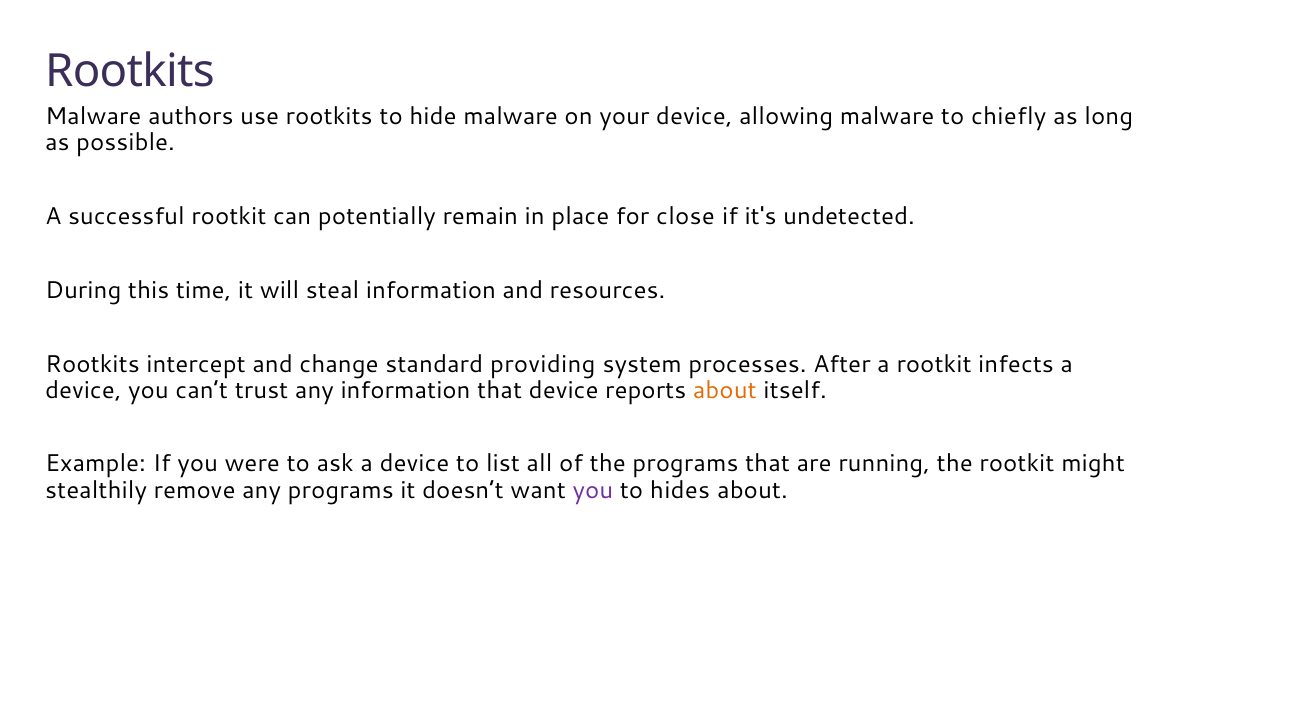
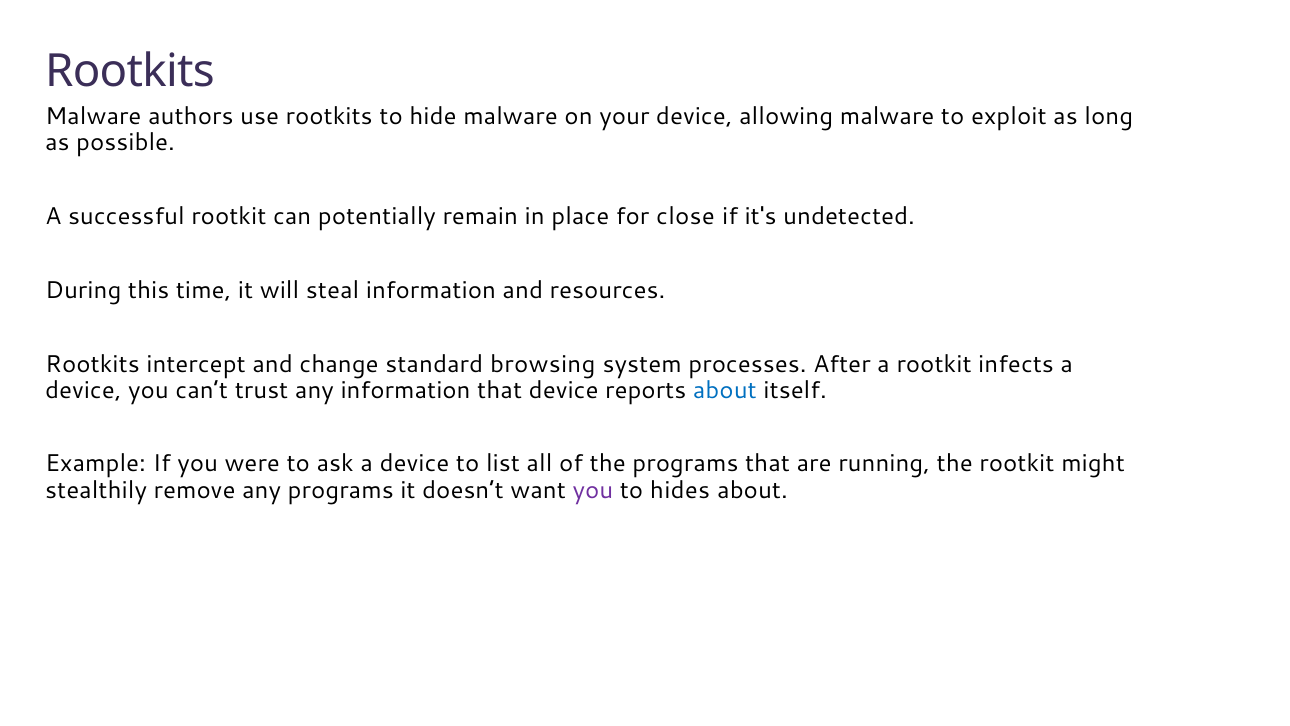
chiefly: chiefly -> exploit
providing: providing -> browsing
about at (725, 390) colour: orange -> blue
